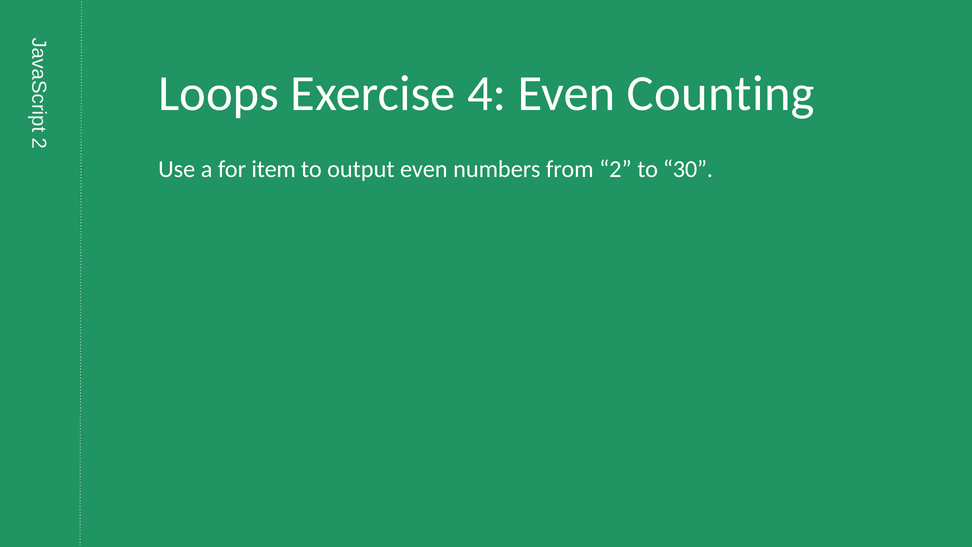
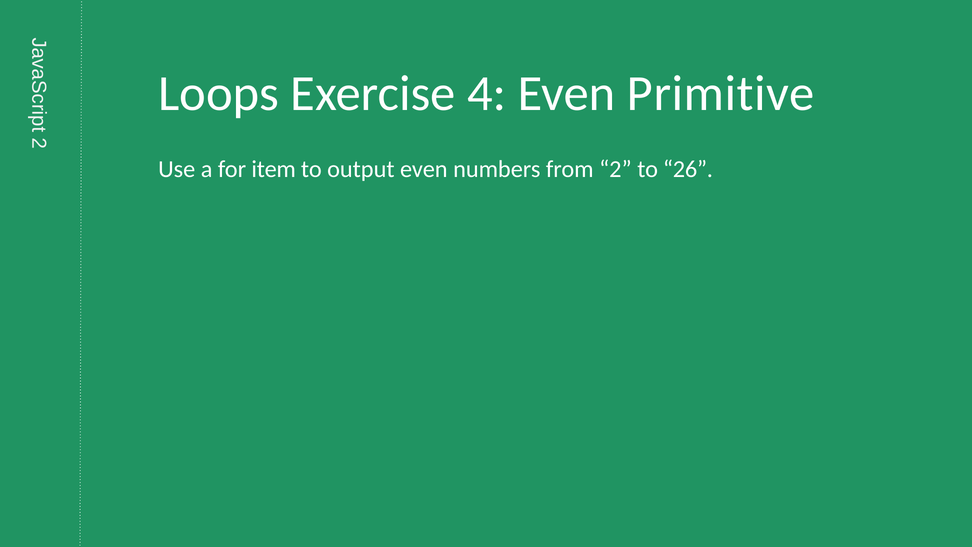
Counting: Counting -> Primitive
30: 30 -> 26
